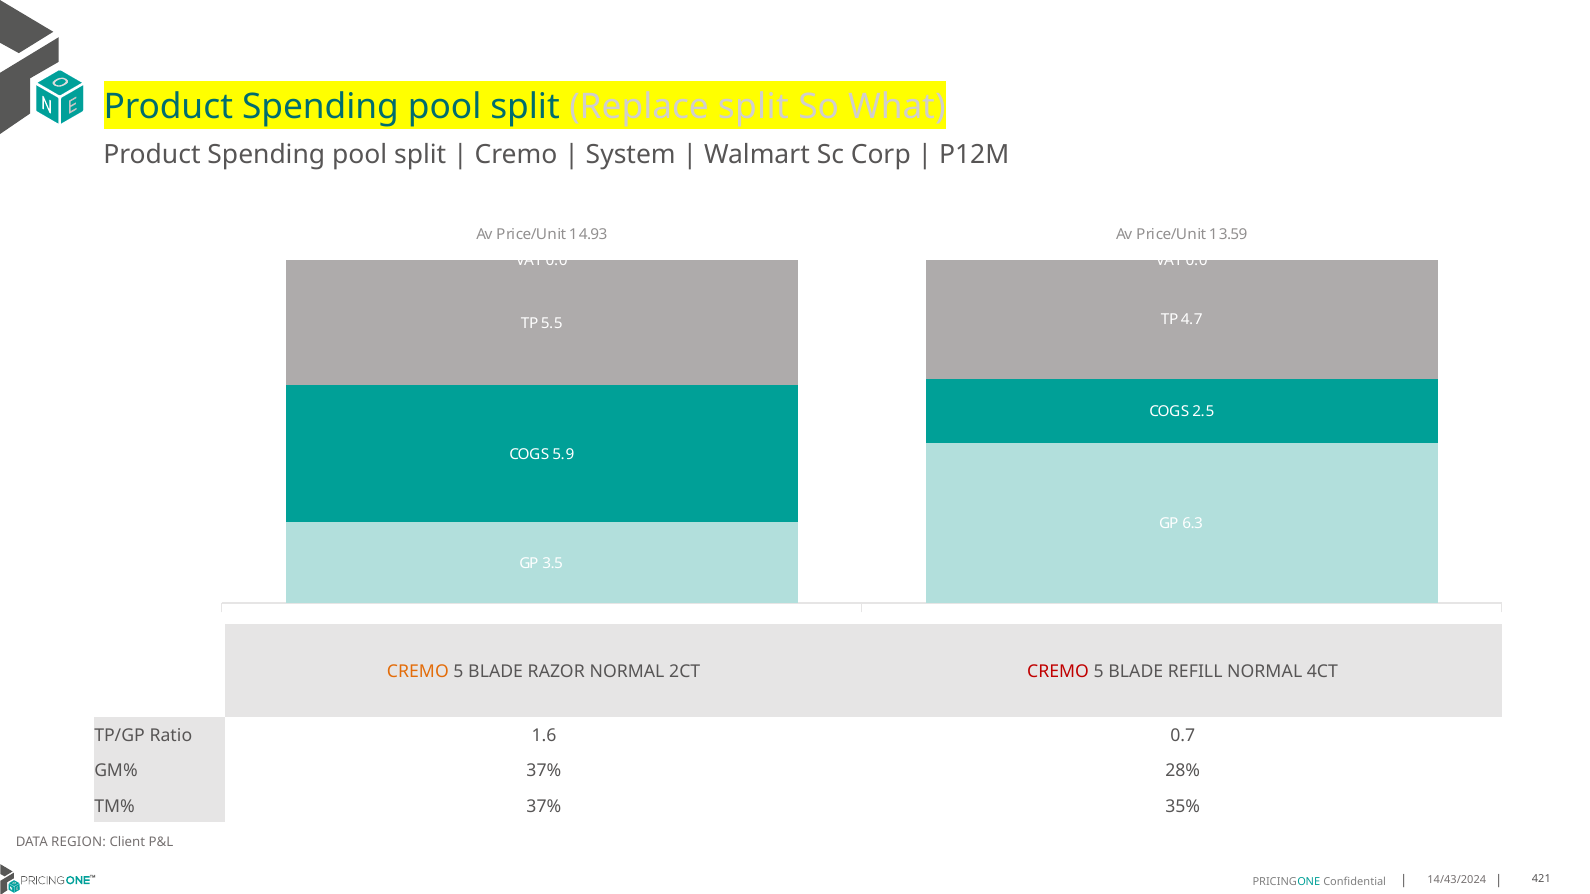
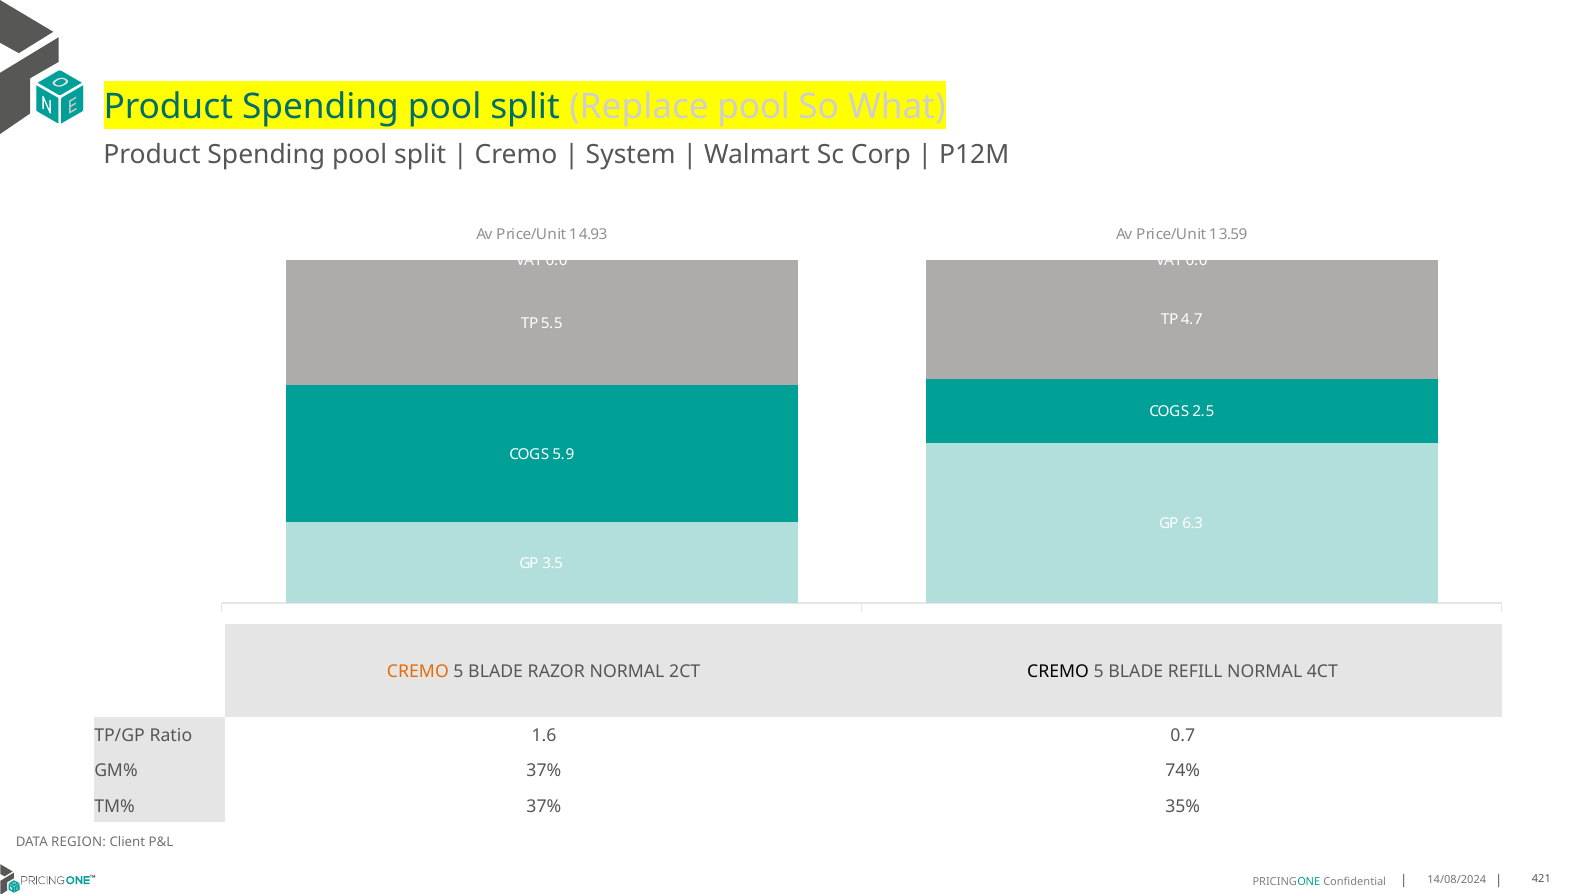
Replace split: split -> pool
CREMO at (1058, 672) colour: red -> black
28%: 28% -> 74%
14/43/2024: 14/43/2024 -> 14/08/2024
